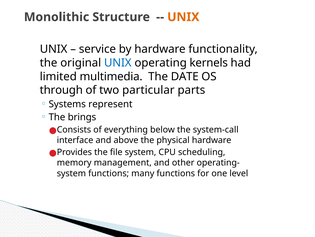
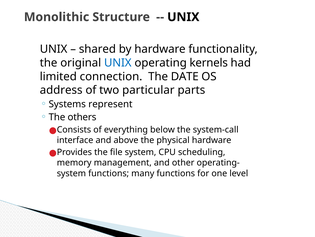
UNIX at (183, 17) colour: orange -> black
service: service -> shared
multimedia: multimedia -> connection
through: through -> address
brings: brings -> others
